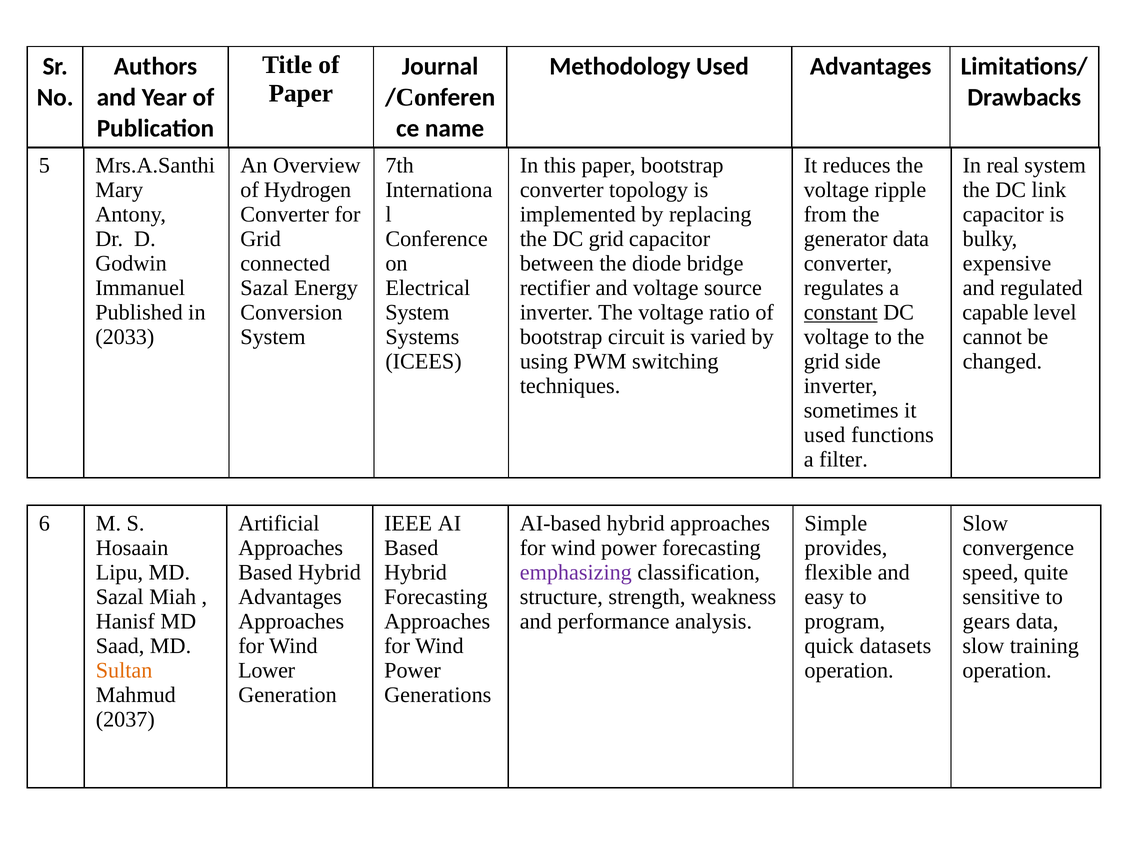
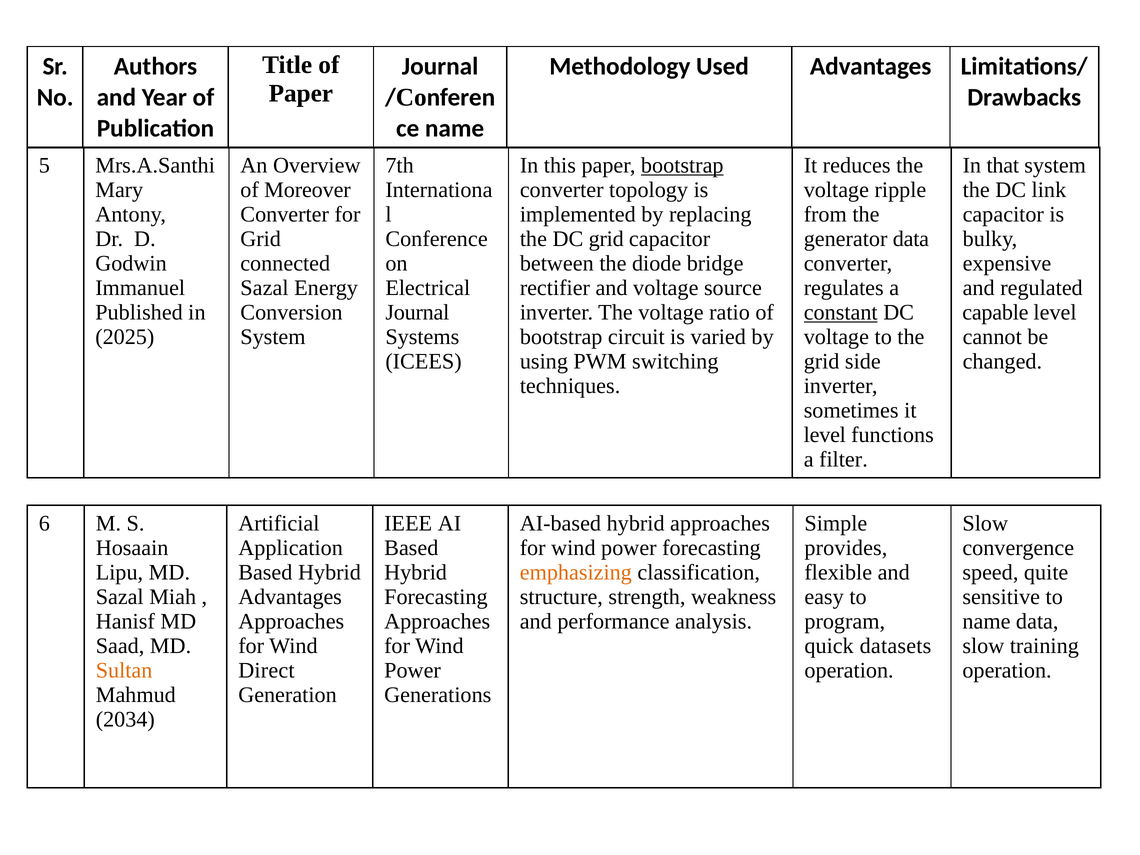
bootstrap at (682, 165) underline: none -> present
real: real -> that
Hydrogen: Hydrogen -> Moreover
System at (417, 312): System -> Journal
2033: 2033 -> 2025
used at (825, 435): used -> level
Approaches at (291, 548): Approaches -> Application
emphasizing colour: purple -> orange
gears at (986, 622): gears -> name
Lower: Lower -> Direct
2037: 2037 -> 2034
